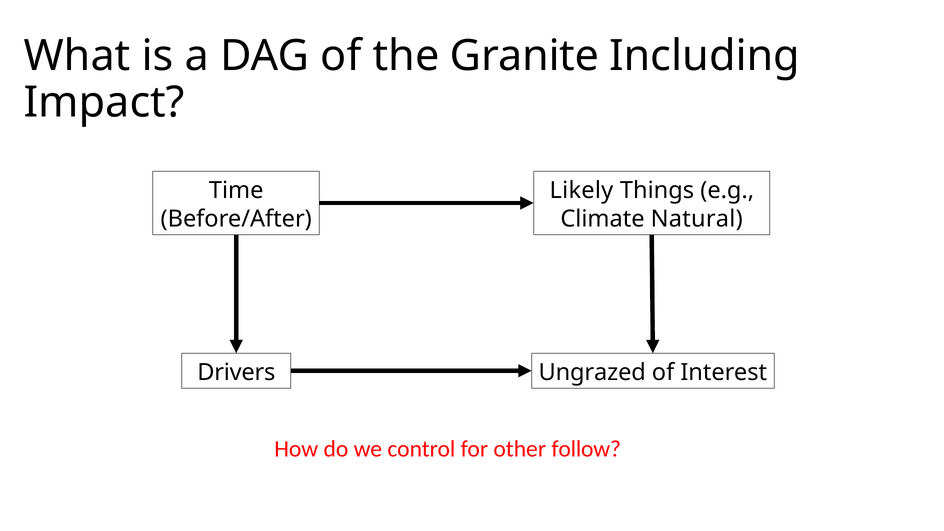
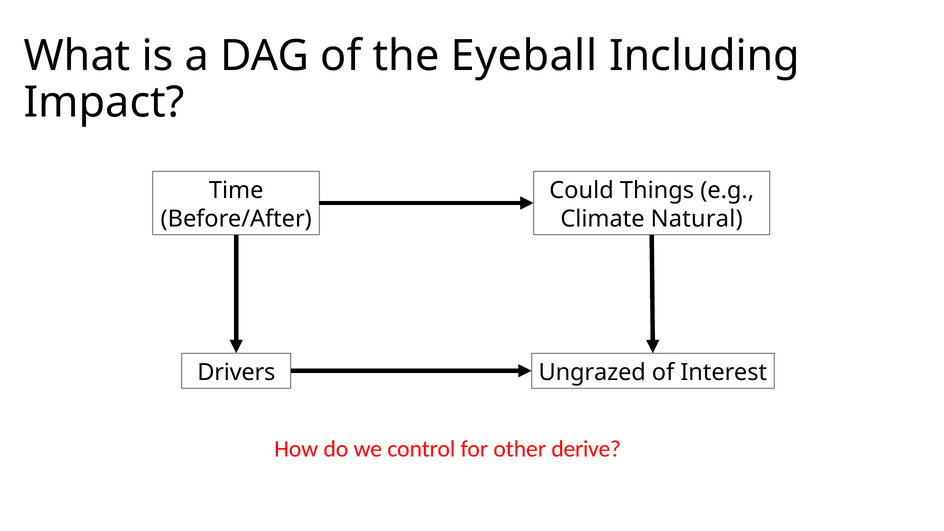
Granite: Granite -> Eyeball
Likely: Likely -> Could
follow: follow -> derive
